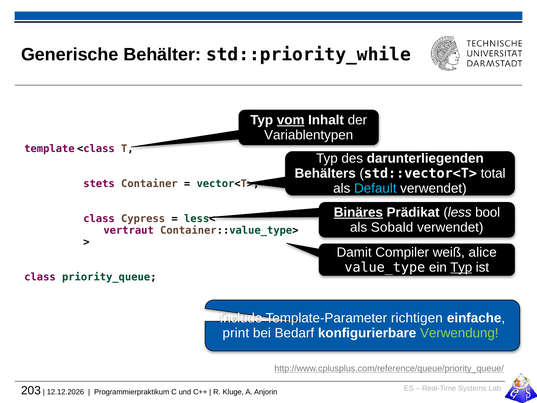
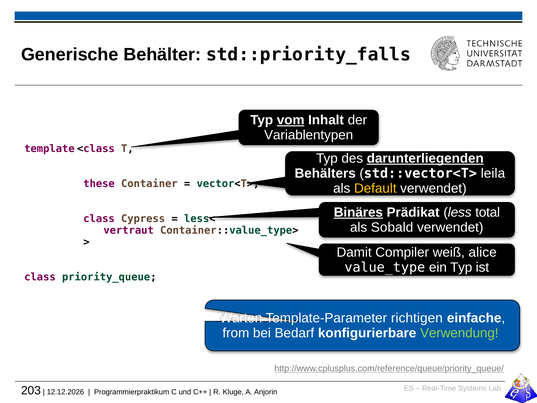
std::priority_while: std::priority_while -> std::priority_falls
darunterliegenden underline: none -> present
total: total -> leila
stets: stets -> these
Default colour: light blue -> yellow
bool: bool -> total
Typ at (461, 267) underline: present -> none
Include: Include -> Warten
print: print -> from
